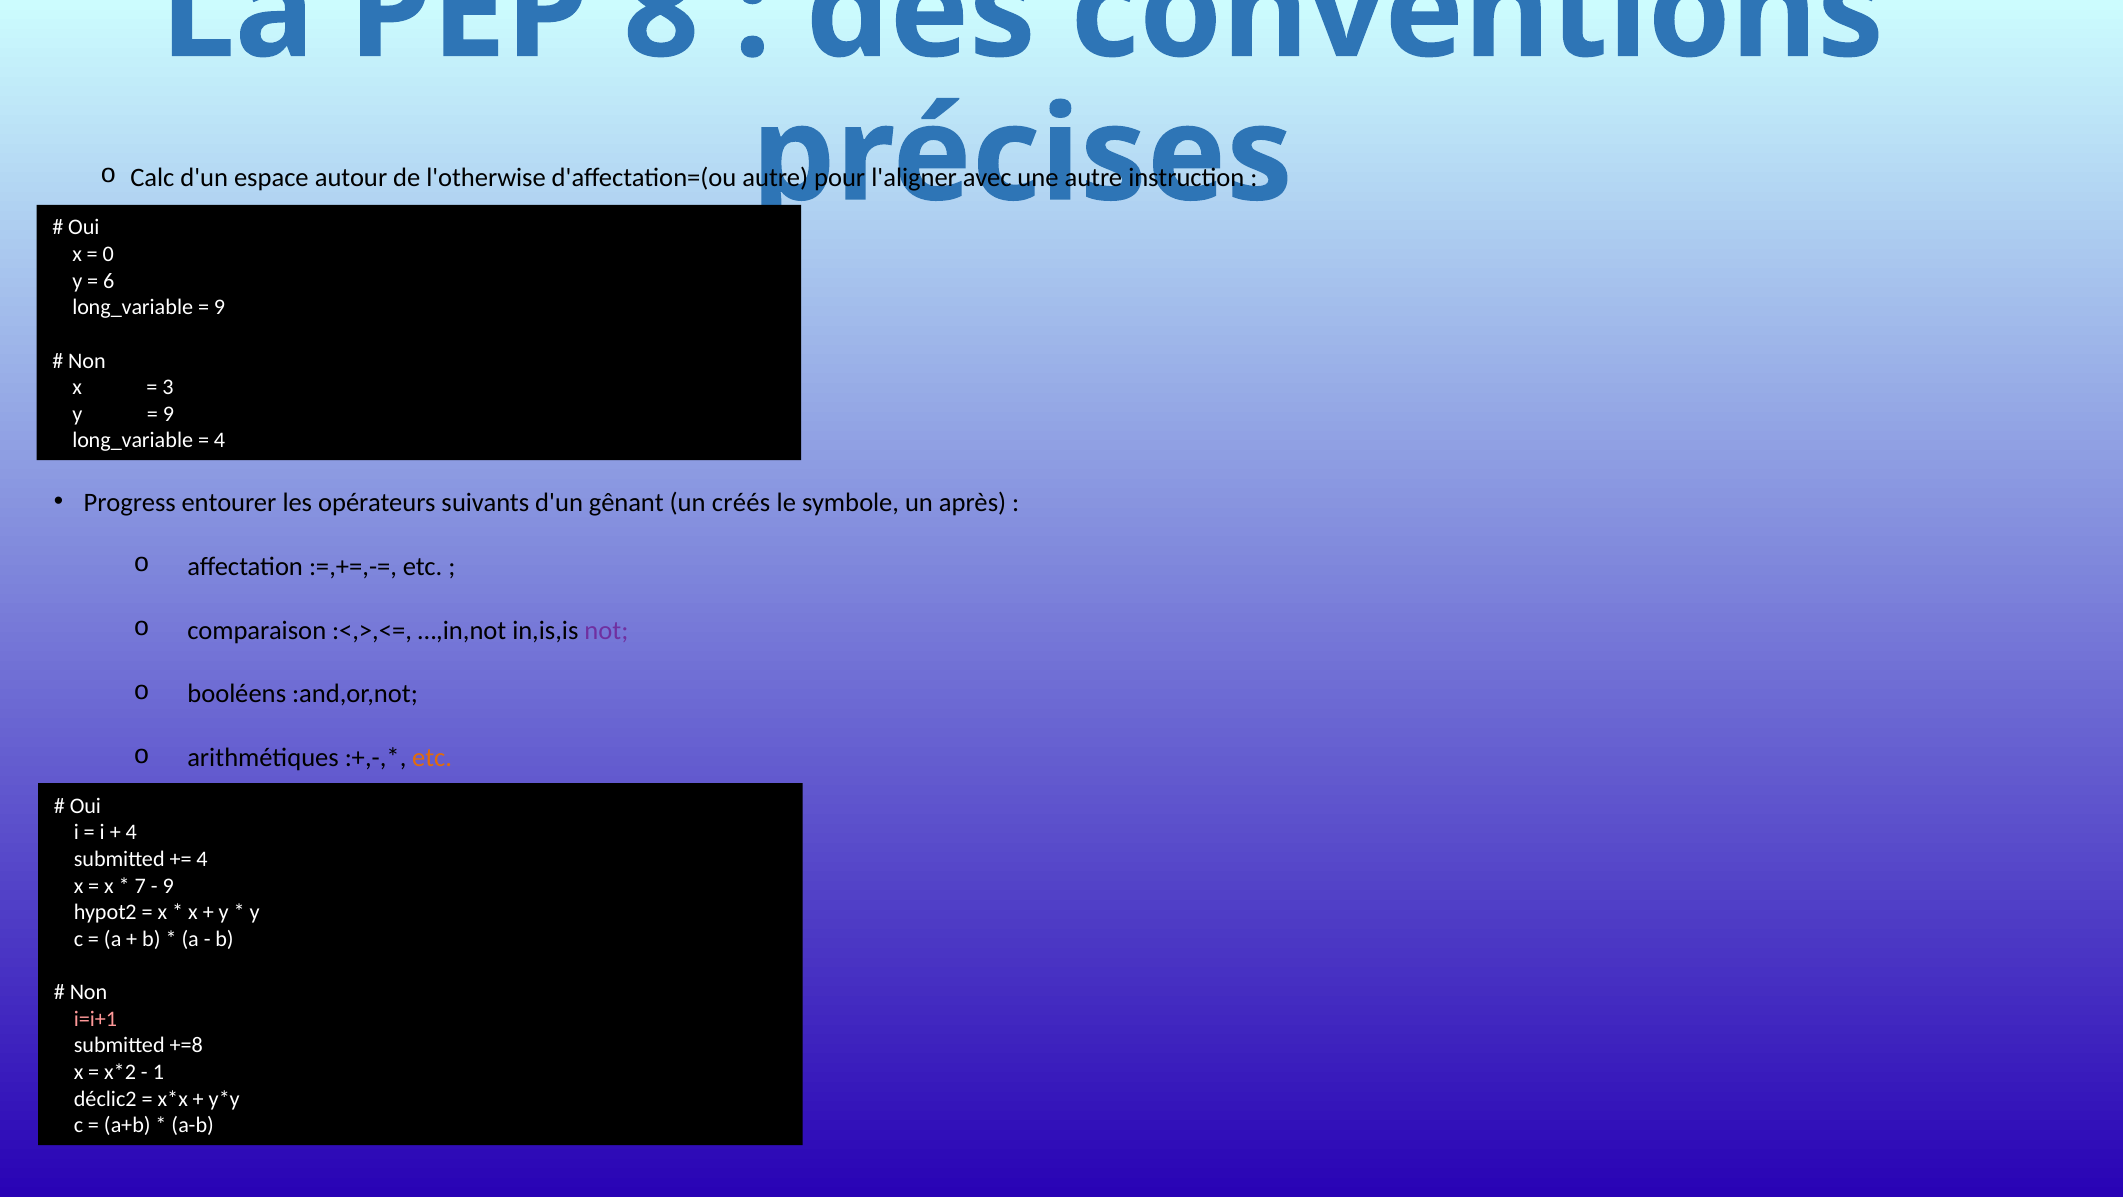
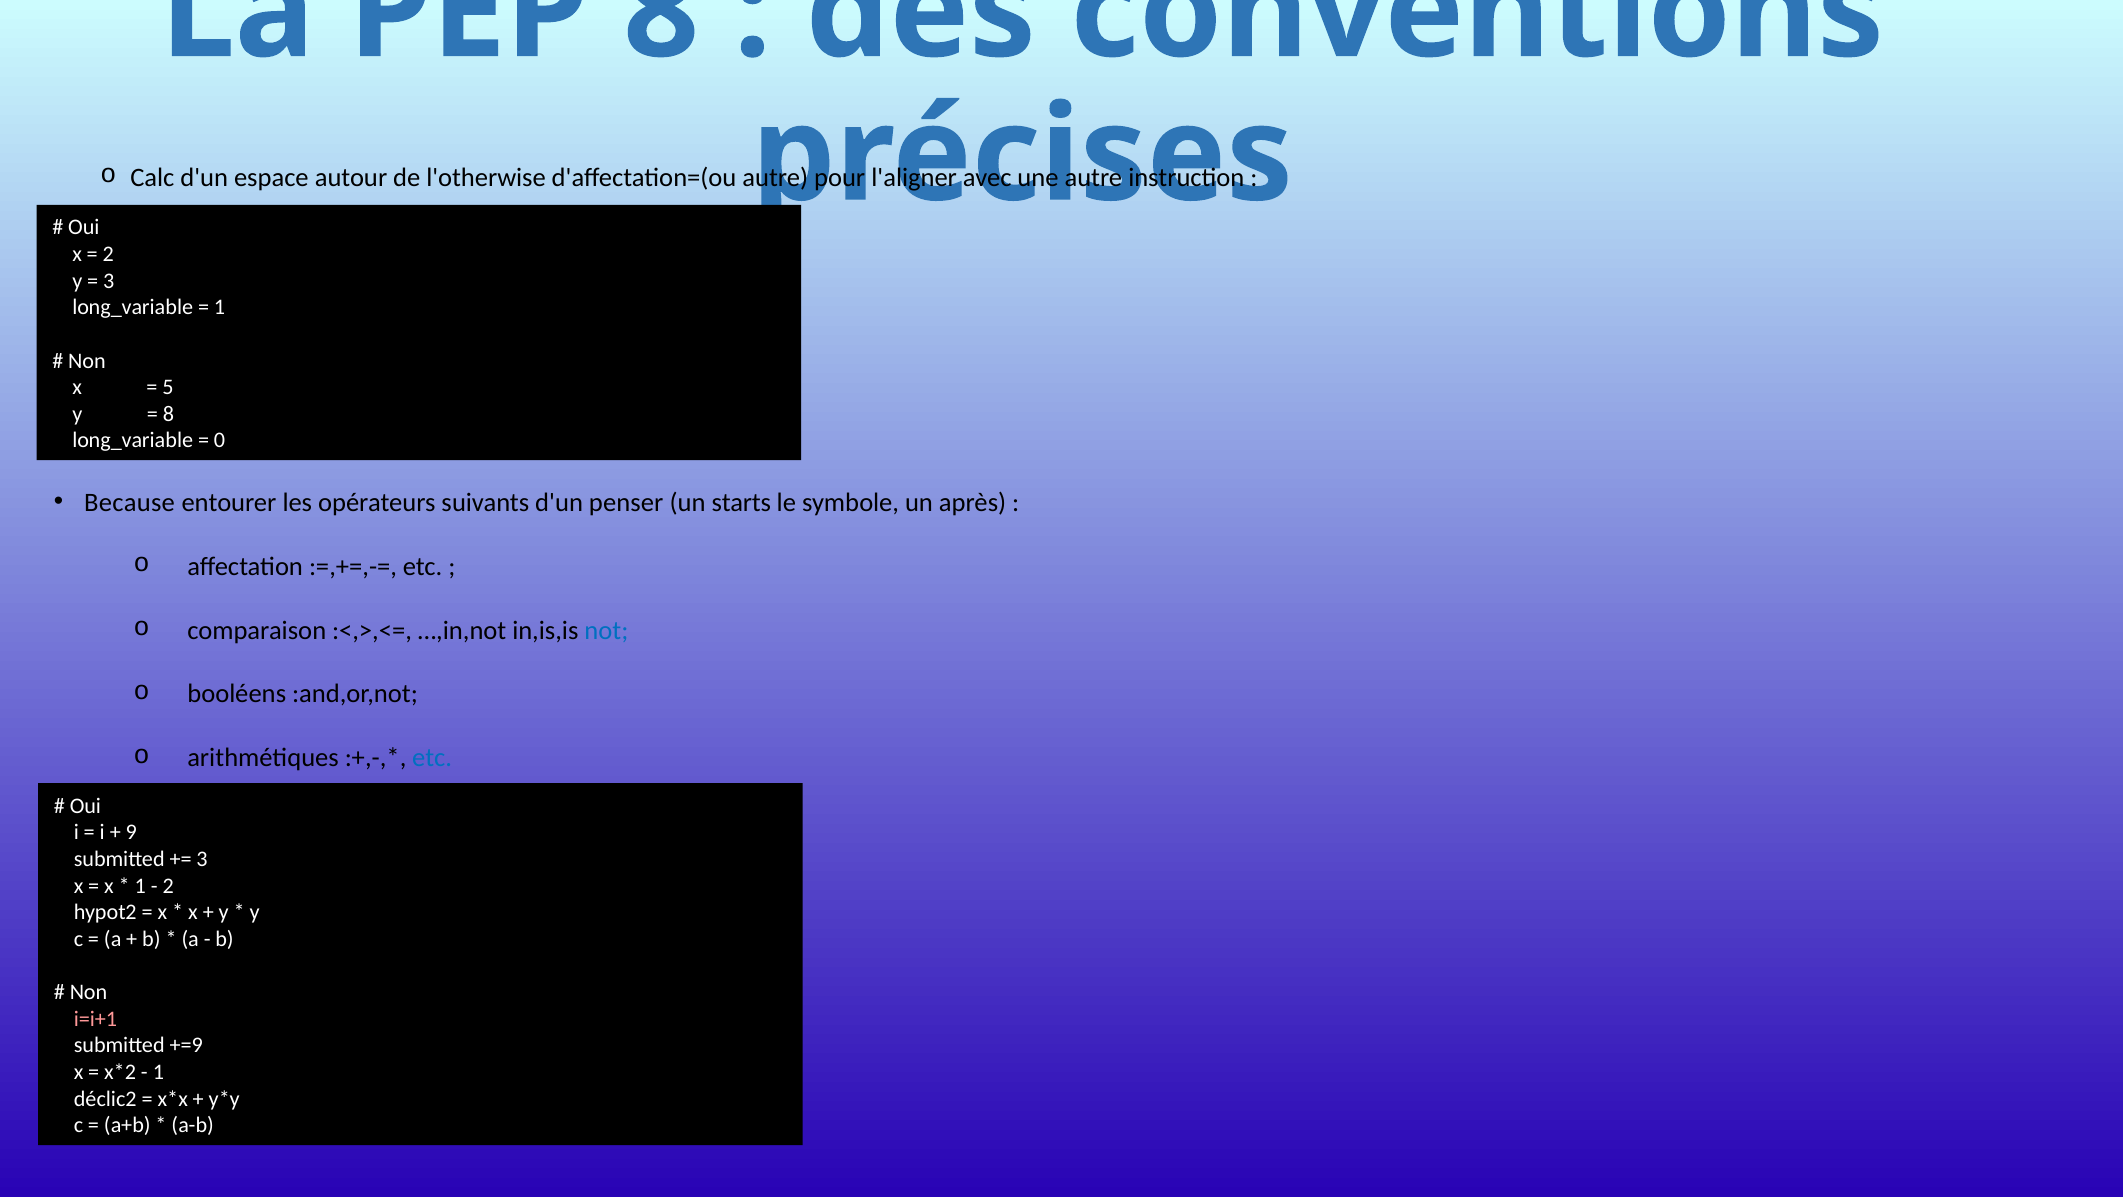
0 at (108, 254): 0 -> 2
6 at (109, 281): 6 -> 3
9 at (220, 307): 9 -> 1
3: 3 -> 5
9 at (168, 414): 9 -> 8
4 at (220, 441): 4 -> 0
Progress: Progress -> Because
gênant: gênant -> penser
créés: créés -> starts
not colour: purple -> blue
etc at (432, 758) colour: orange -> blue
4 at (131, 832): 4 -> 9
4 at (202, 859): 4 -> 3
7 at (140, 886): 7 -> 1
9 at (168, 886): 9 -> 2
+=8: +=8 -> +=9
